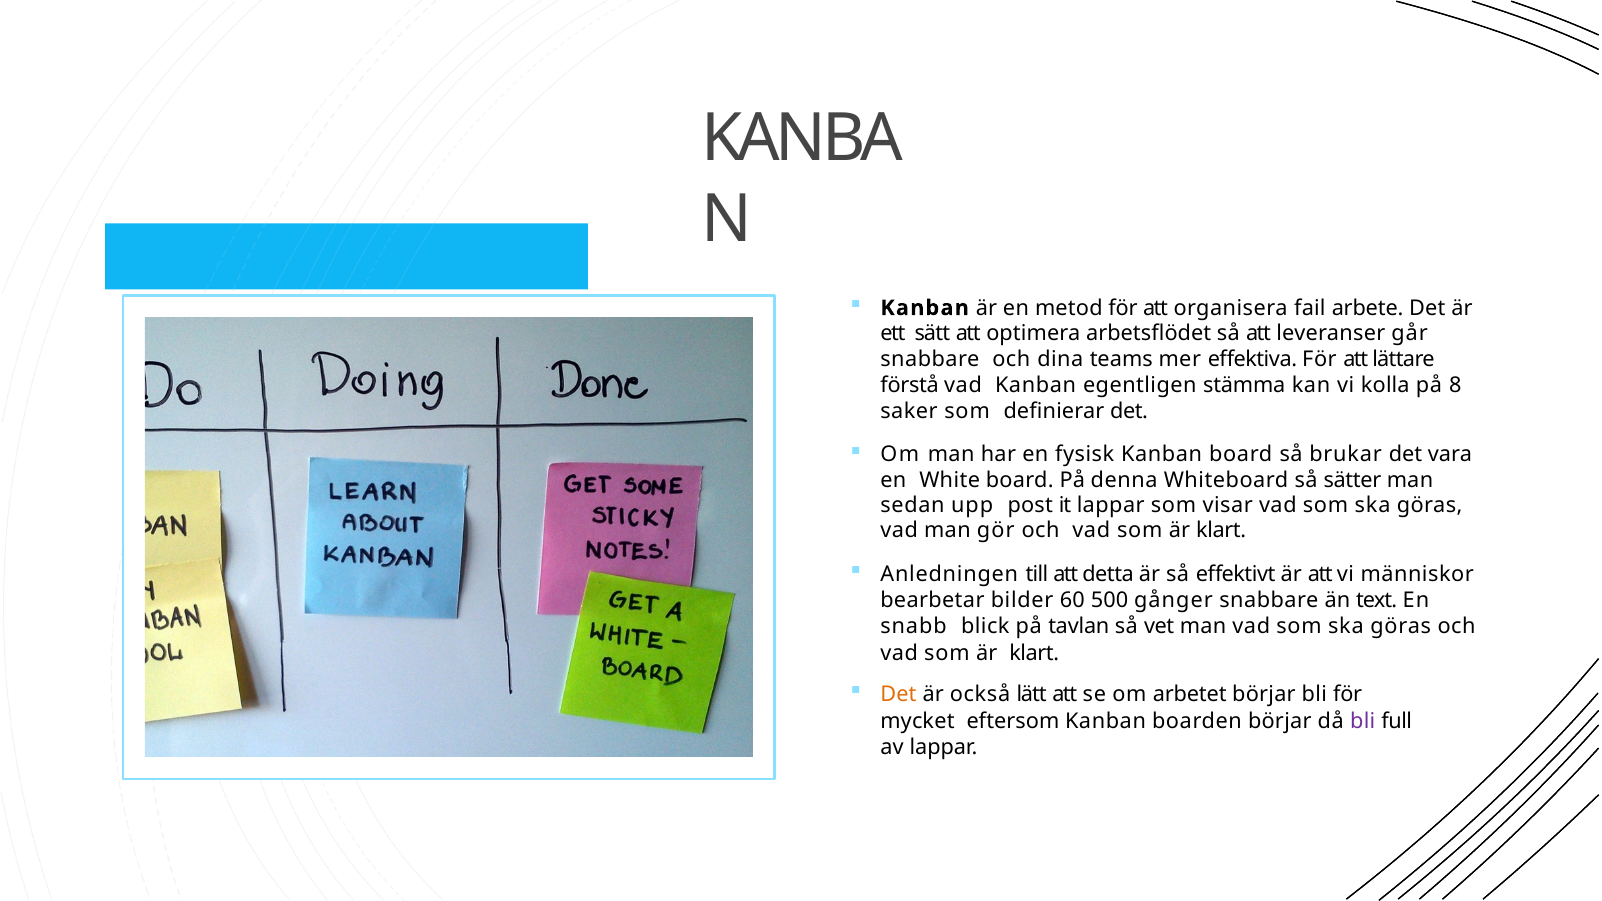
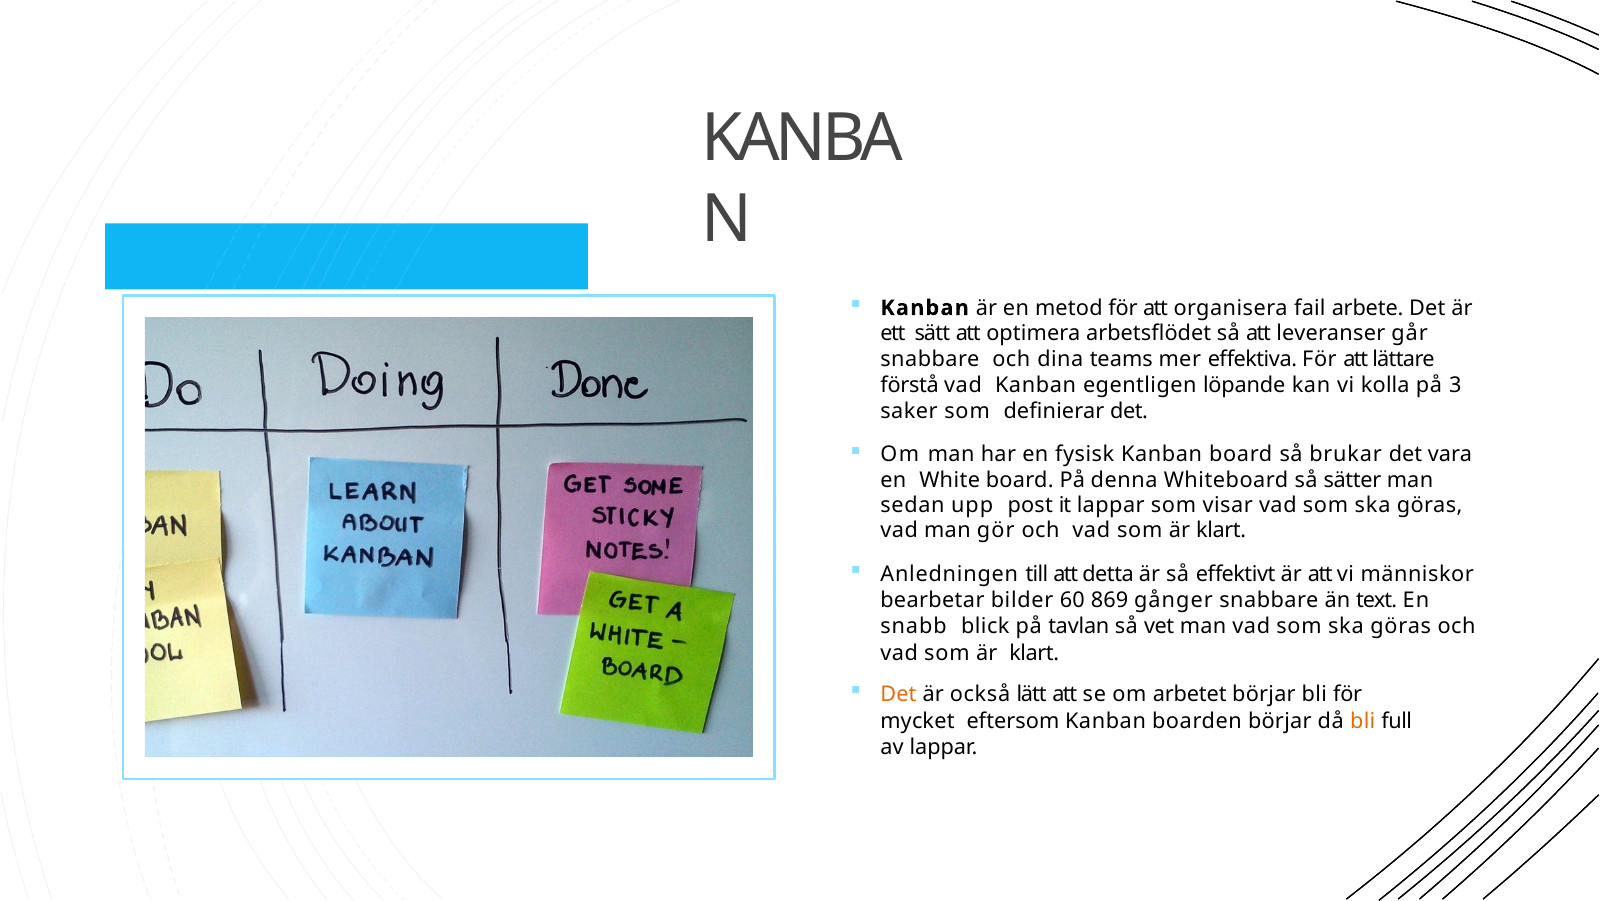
stämma: stämma -> löpande
8: 8 -> 3
500: 500 -> 869
bli at (1363, 721) colour: purple -> orange
